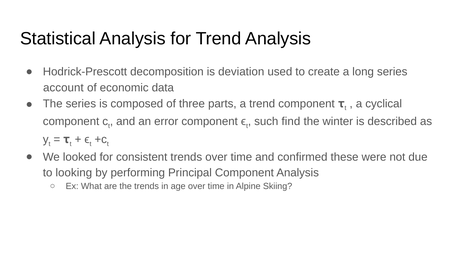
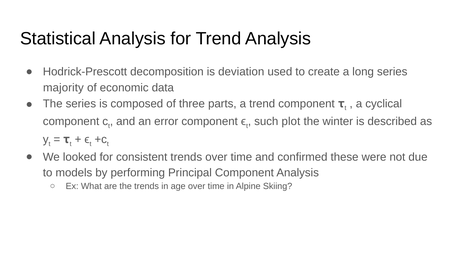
account: account -> majority
find: find -> plot
looking: looking -> models
